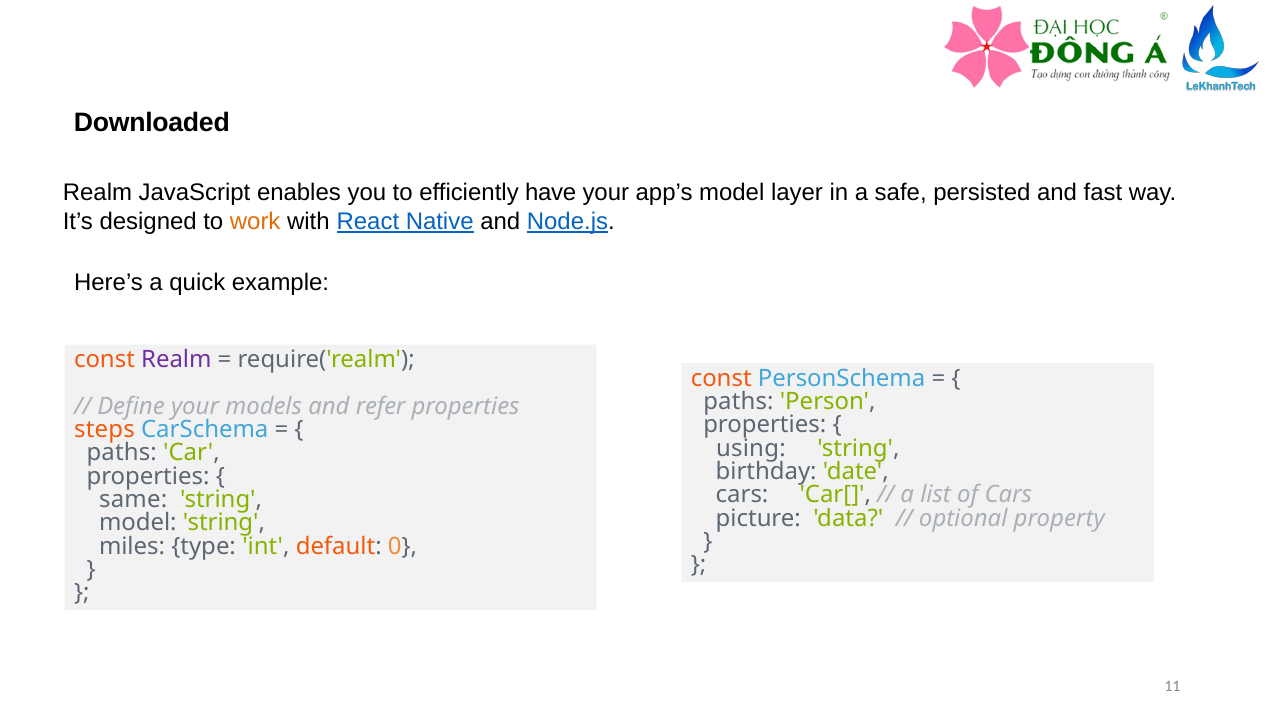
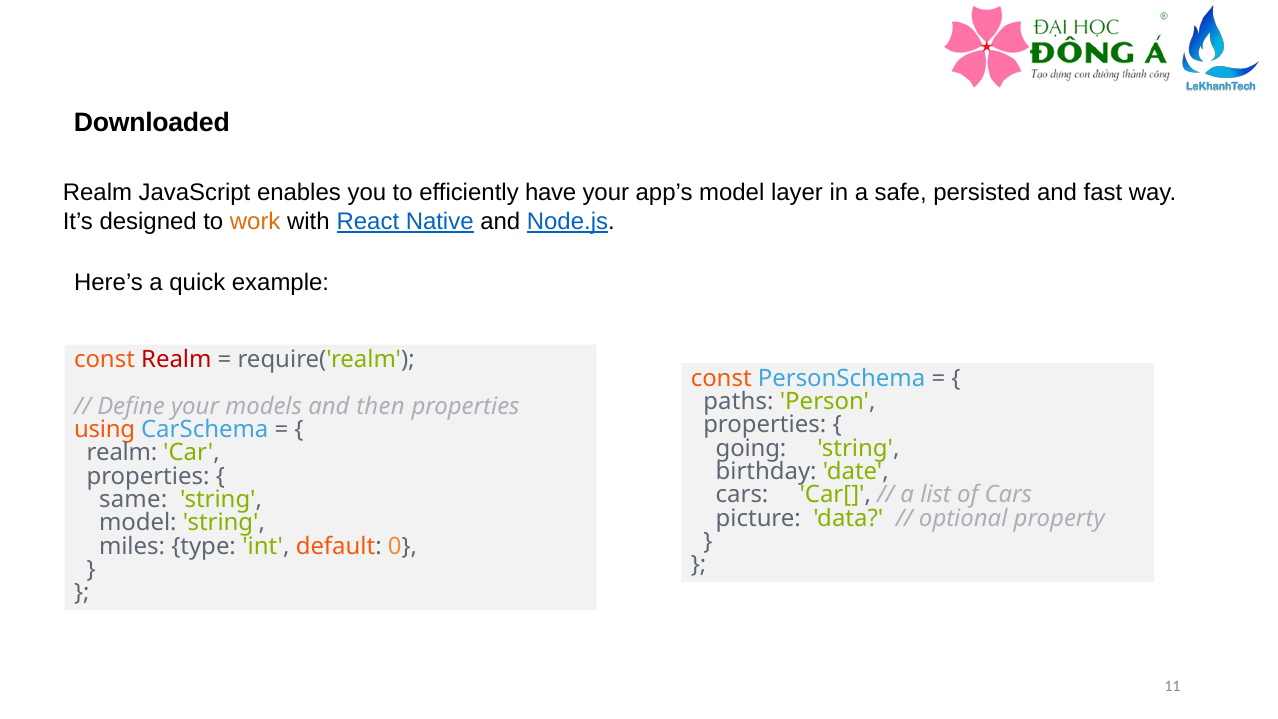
Realm at (176, 360) colour: purple -> red
refer: refer -> then
steps: steps -> using
using: using -> going
paths at (122, 453): paths -> realm
